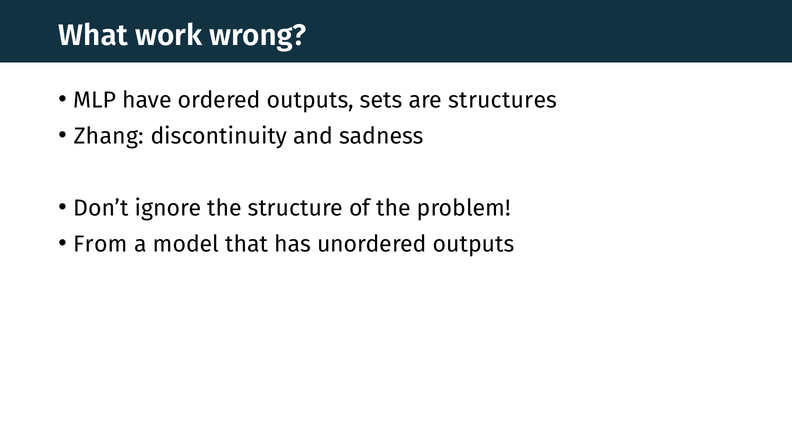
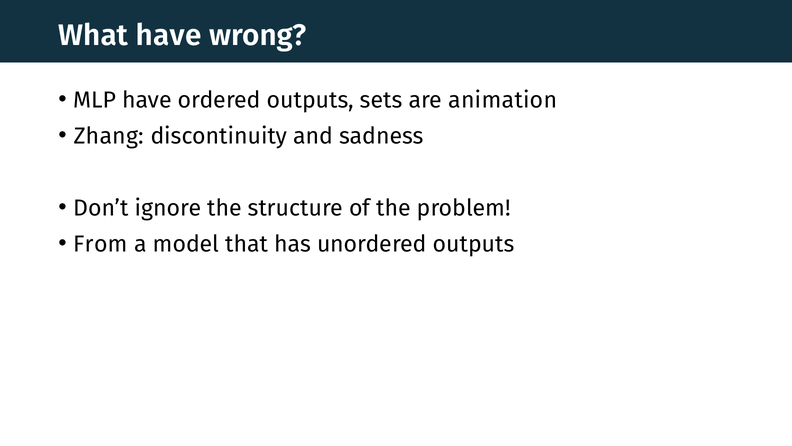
What work: work -> have
structures: structures -> animation
